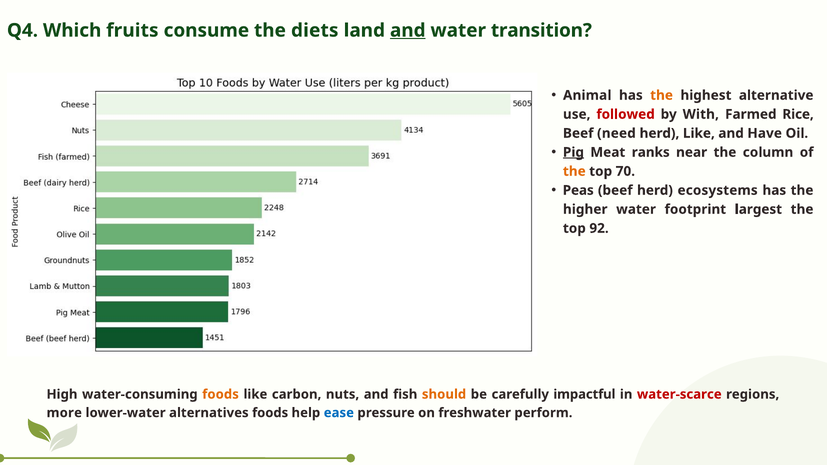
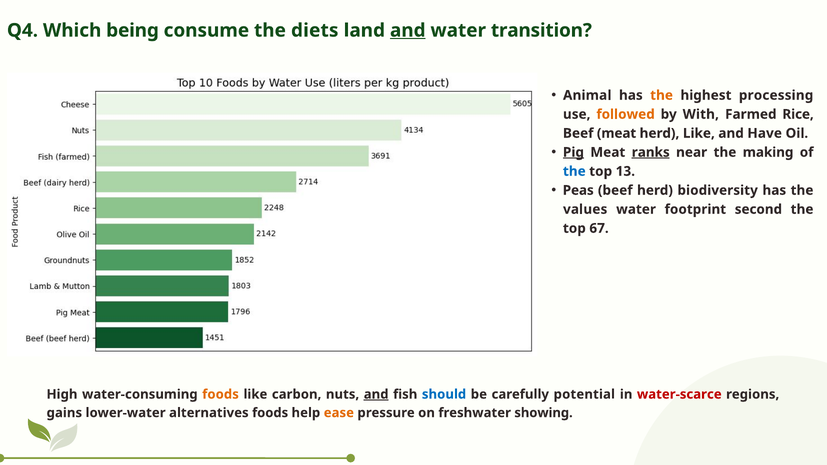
fruits: fruits -> being
alternative: alternative -> processing
followed colour: red -> orange
Beef need: need -> meat
ranks underline: none -> present
column: column -> making
the at (574, 171) colour: orange -> blue
70: 70 -> 13
ecosystems: ecosystems -> biodiversity
higher: higher -> values
largest: largest -> second
92: 92 -> 67
and at (376, 394) underline: none -> present
should colour: orange -> blue
impactful: impactful -> potential
more: more -> gains
ease colour: blue -> orange
perform: perform -> showing
